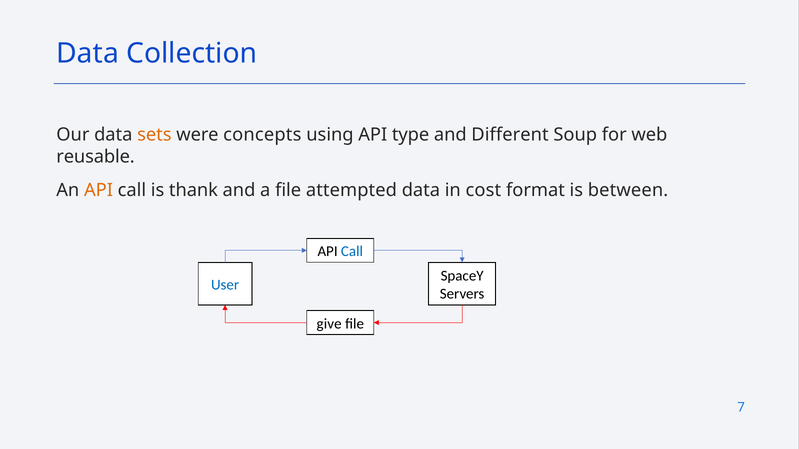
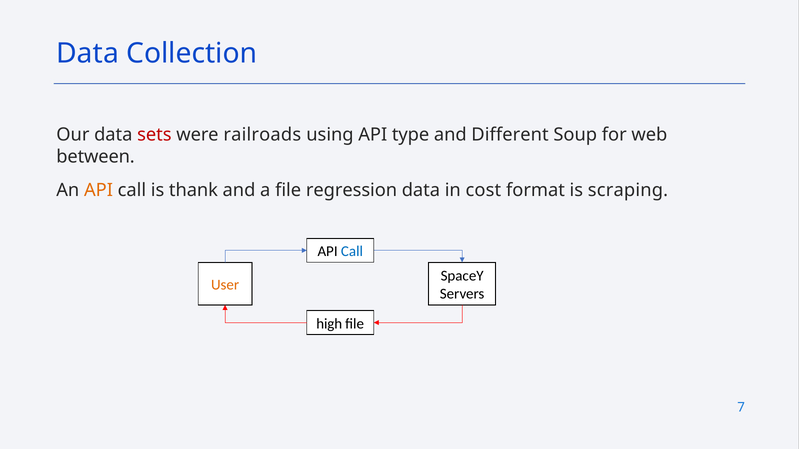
sets colour: orange -> red
concepts: concepts -> railroads
reusable: reusable -> between
attempted: attempted -> regression
between: between -> scraping
User colour: blue -> orange
give: give -> high
